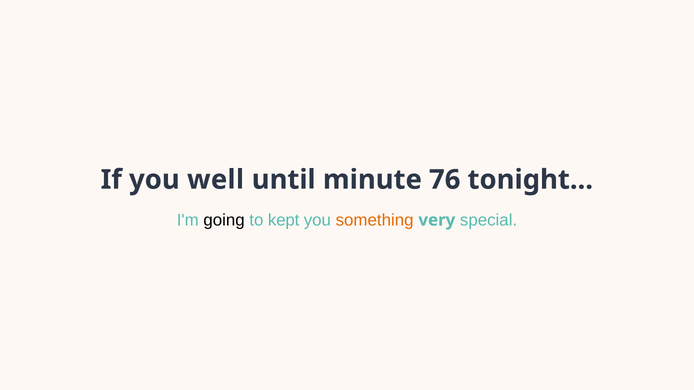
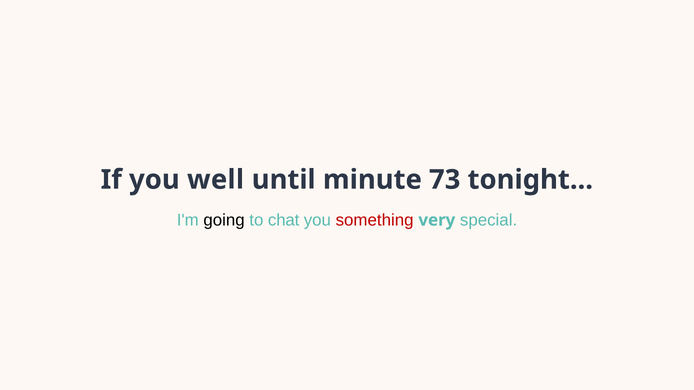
76: 76 -> 73
kept: kept -> chat
something colour: orange -> red
